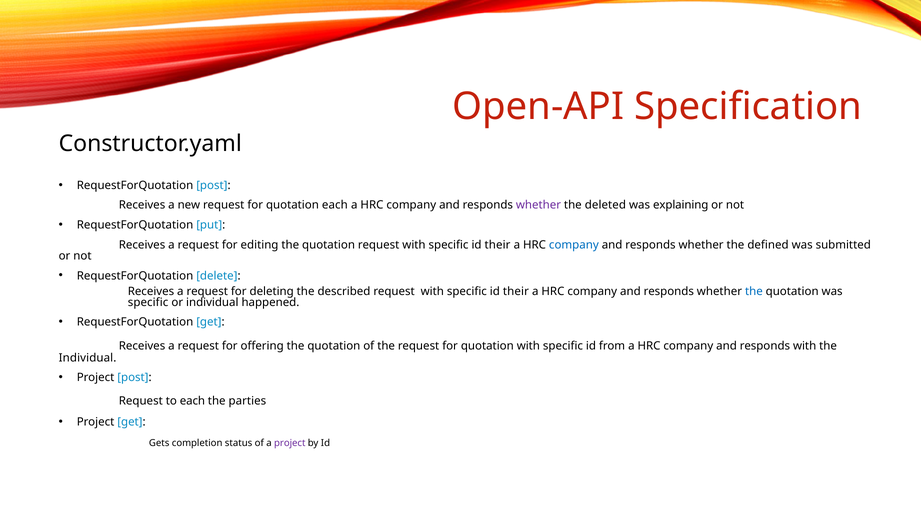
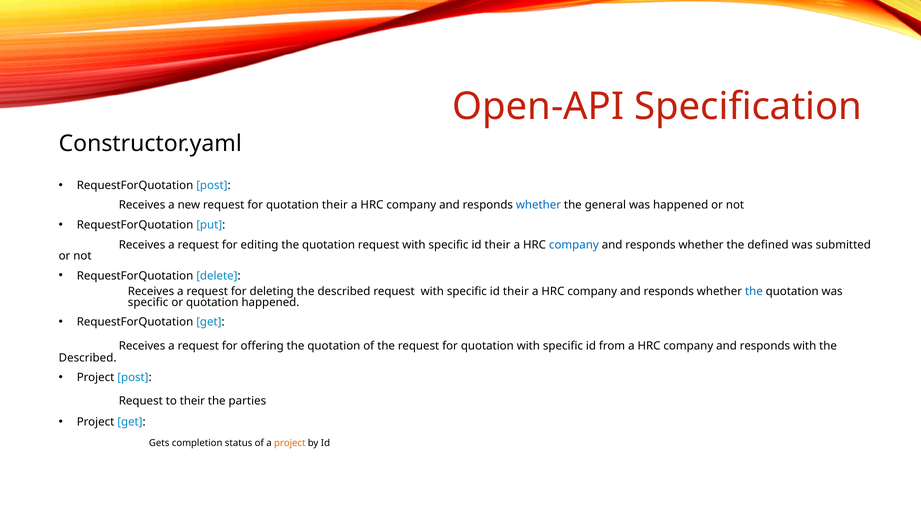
quotation each: each -> their
whether at (538, 205) colour: purple -> blue
deleted: deleted -> general
was explaining: explaining -> happened
or individual: individual -> quotation
Individual at (88, 358): Individual -> Described
to each: each -> their
project at (290, 443) colour: purple -> orange
